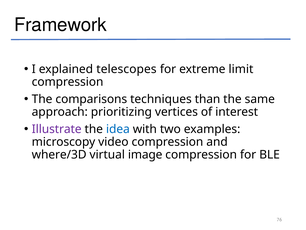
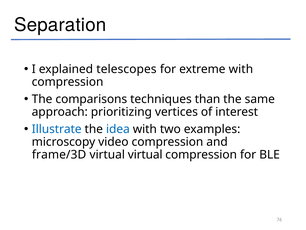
Framework: Framework -> Separation
extreme limit: limit -> with
Illustrate colour: purple -> blue
where/3D: where/3D -> frame/3D
virtual image: image -> virtual
